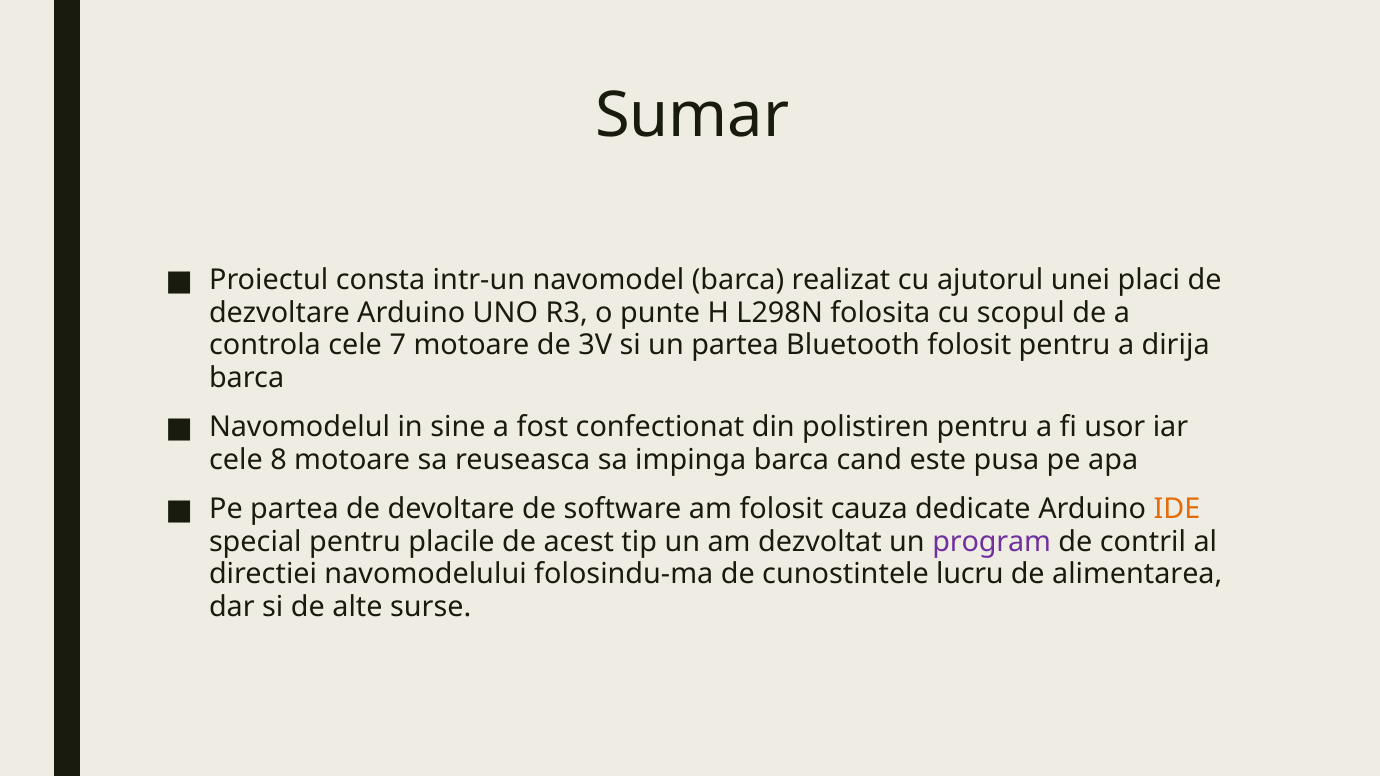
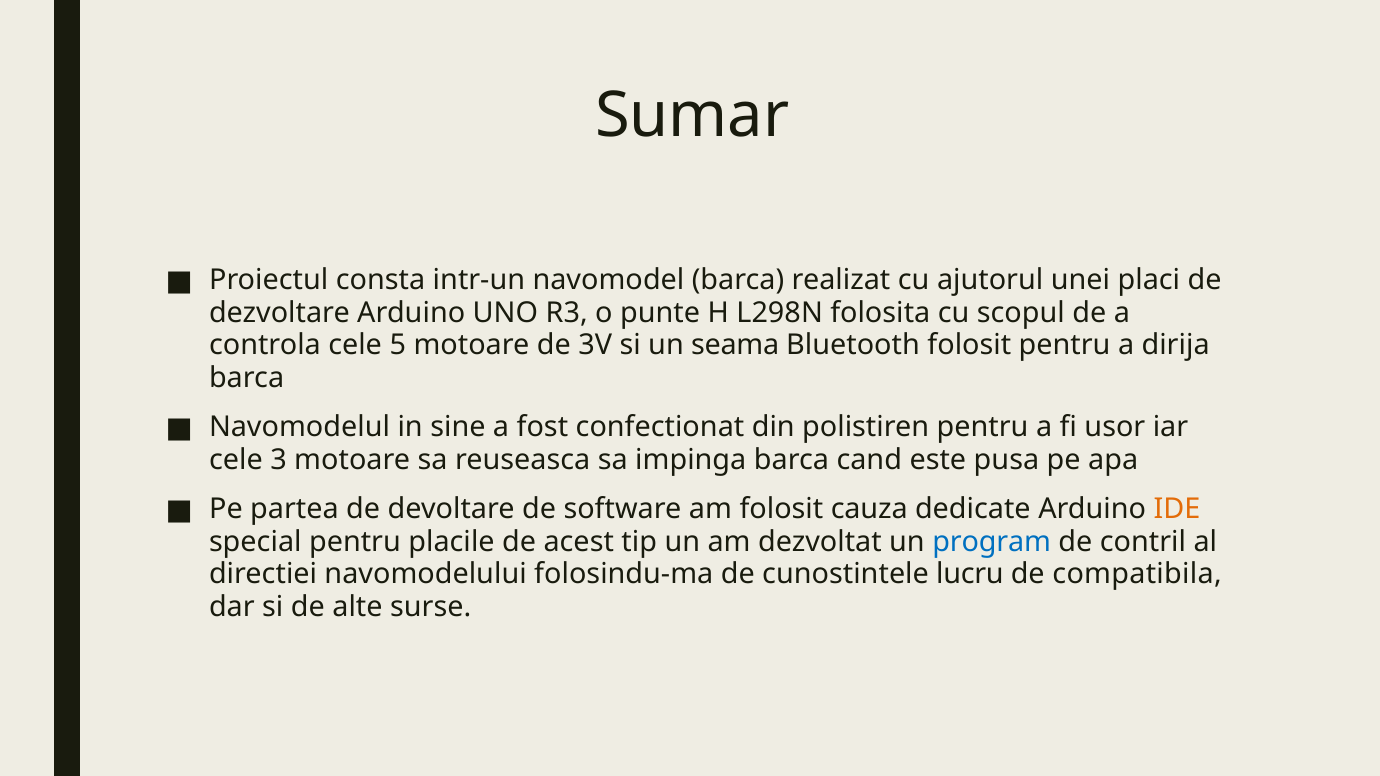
7: 7 -> 5
un partea: partea -> seama
8: 8 -> 3
program colour: purple -> blue
alimentarea: alimentarea -> compatibila
